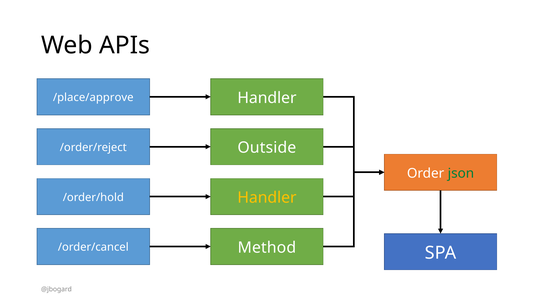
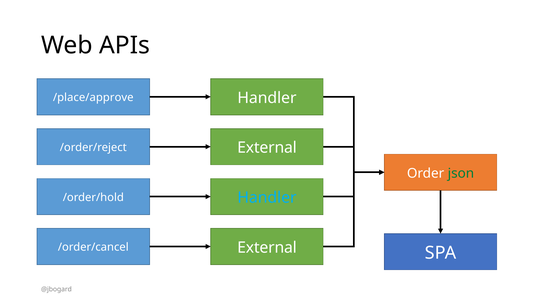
/order/reject Outside: Outside -> External
Handler at (267, 198) colour: yellow -> light blue
/order/cancel Method: Method -> External
